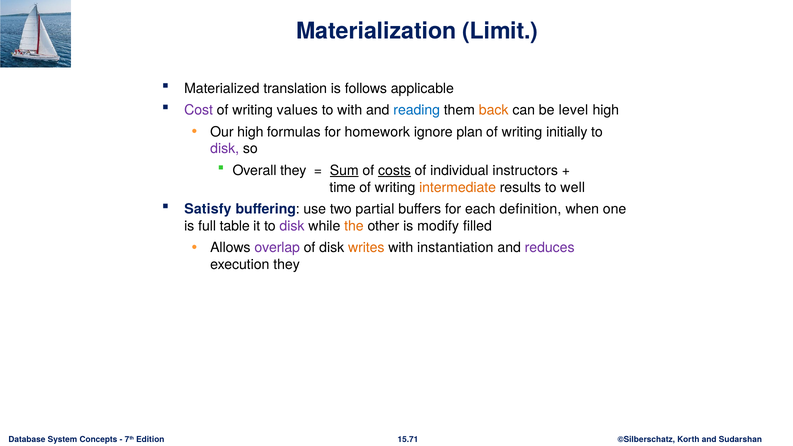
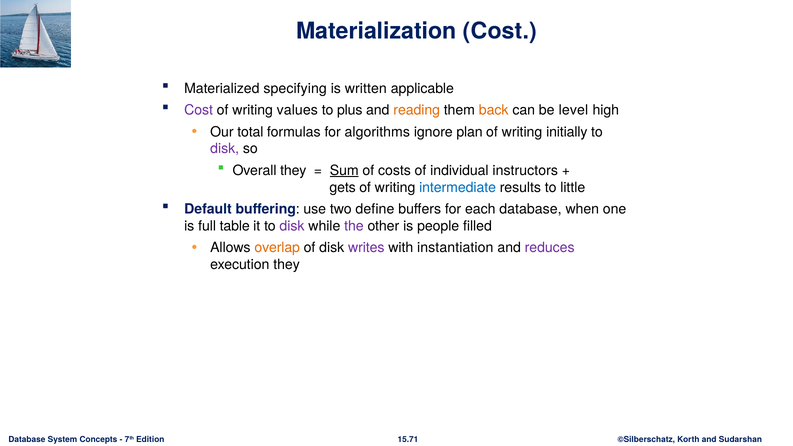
Materialization Limit: Limit -> Cost
translation: translation -> specifying
follows: follows -> written
to with: with -> plus
reading colour: blue -> orange
Our high: high -> total
homework: homework -> algorithms
costs underline: present -> none
time: time -> gets
intermediate colour: orange -> blue
well: well -> little
Satisfy: Satisfy -> Default
partial: partial -> define
each definition: definition -> database
the colour: orange -> purple
modify: modify -> people
overlap colour: purple -> orange
writes colour: orange -> purple
